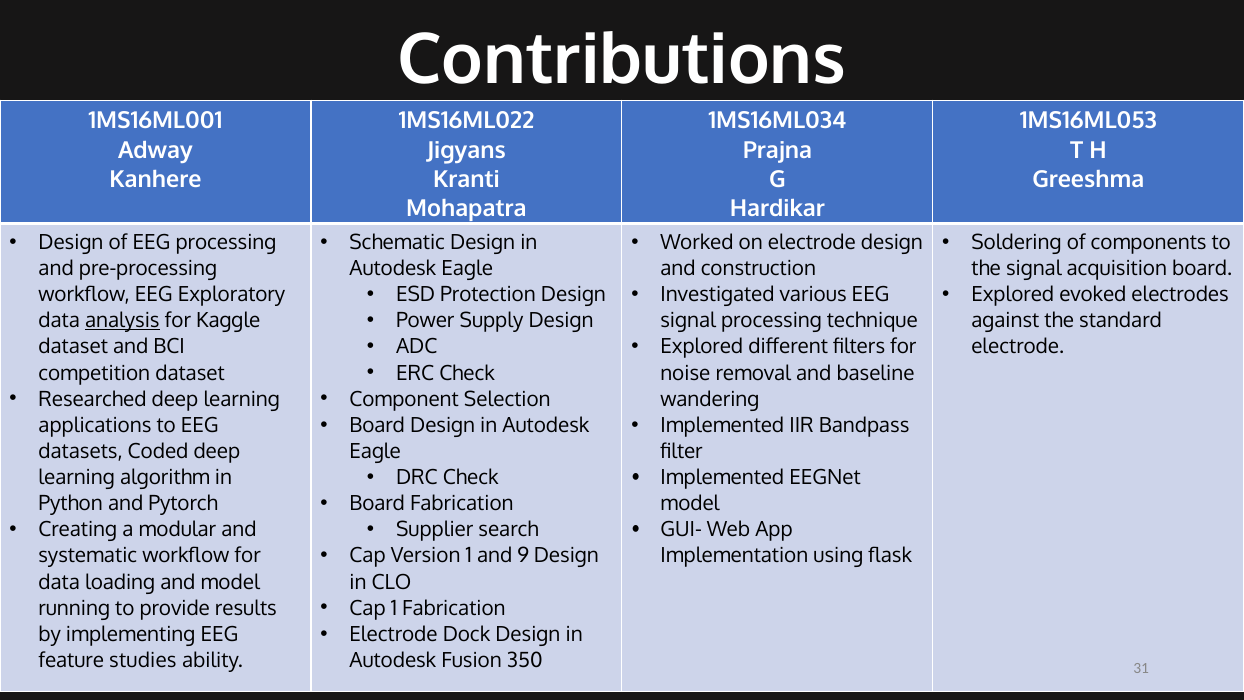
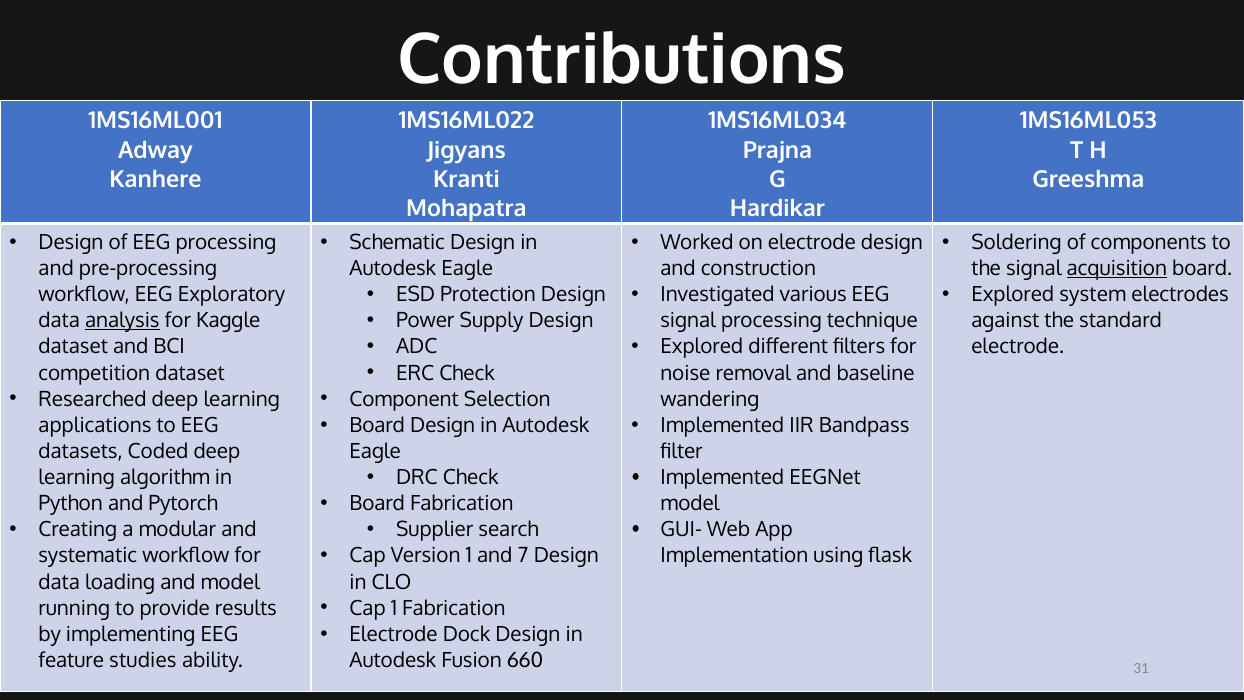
acquisition underline: none -> present
evoked: evoked -> system
9: 9 -> 7
350: 350 -> 660
